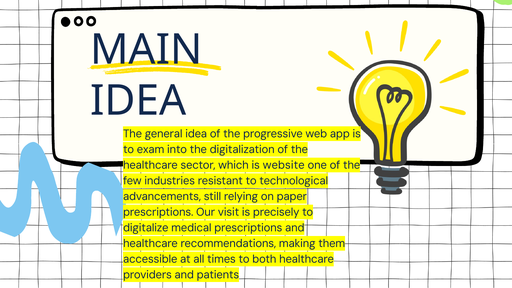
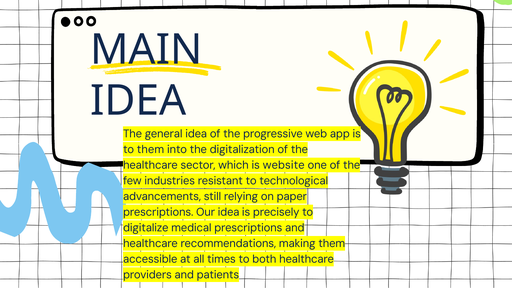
to exam: exam -> them
Our visit: visit -> idea
